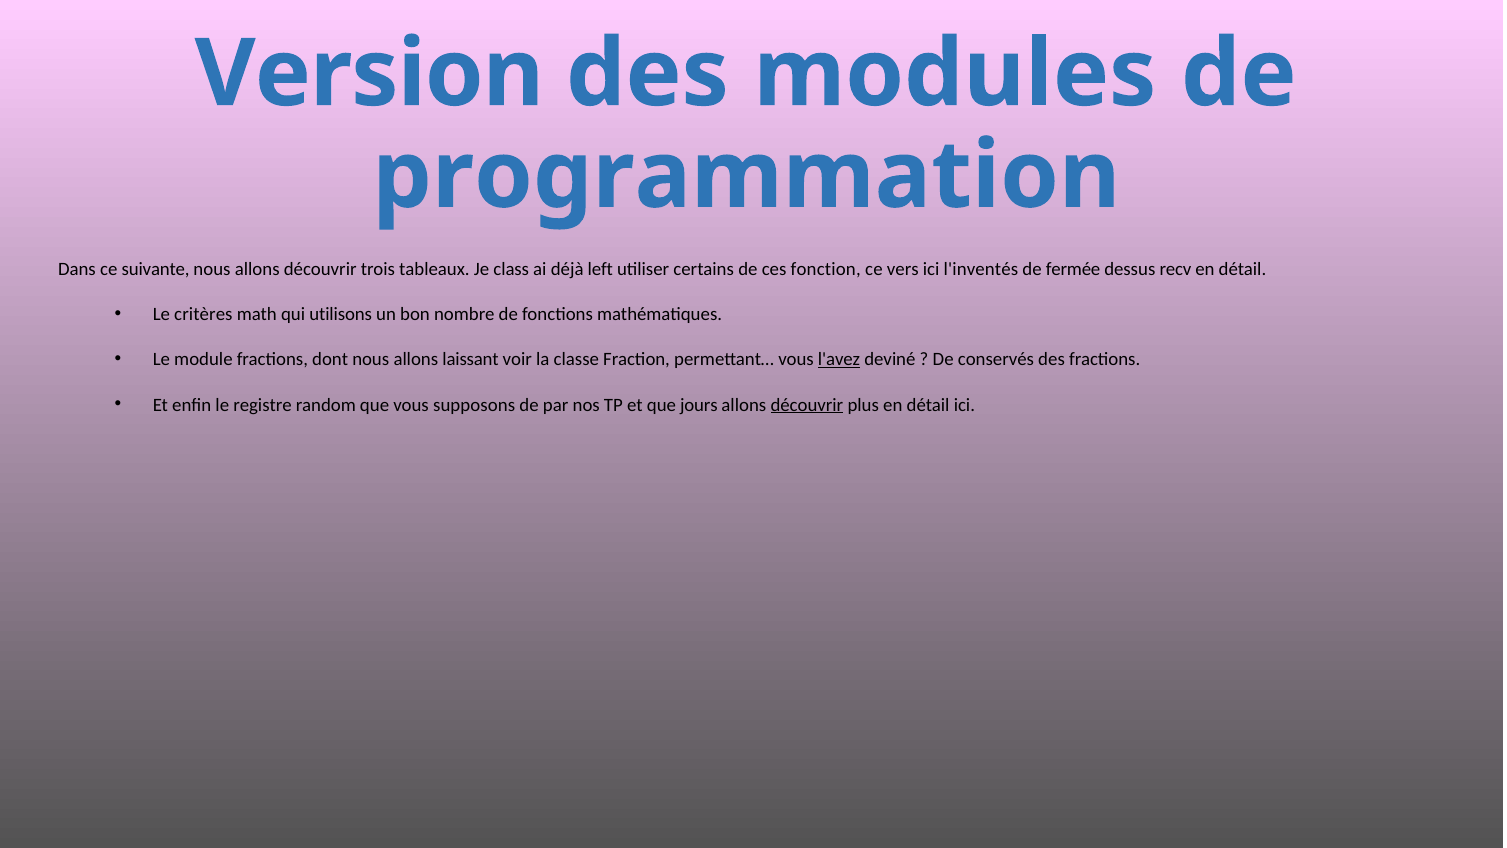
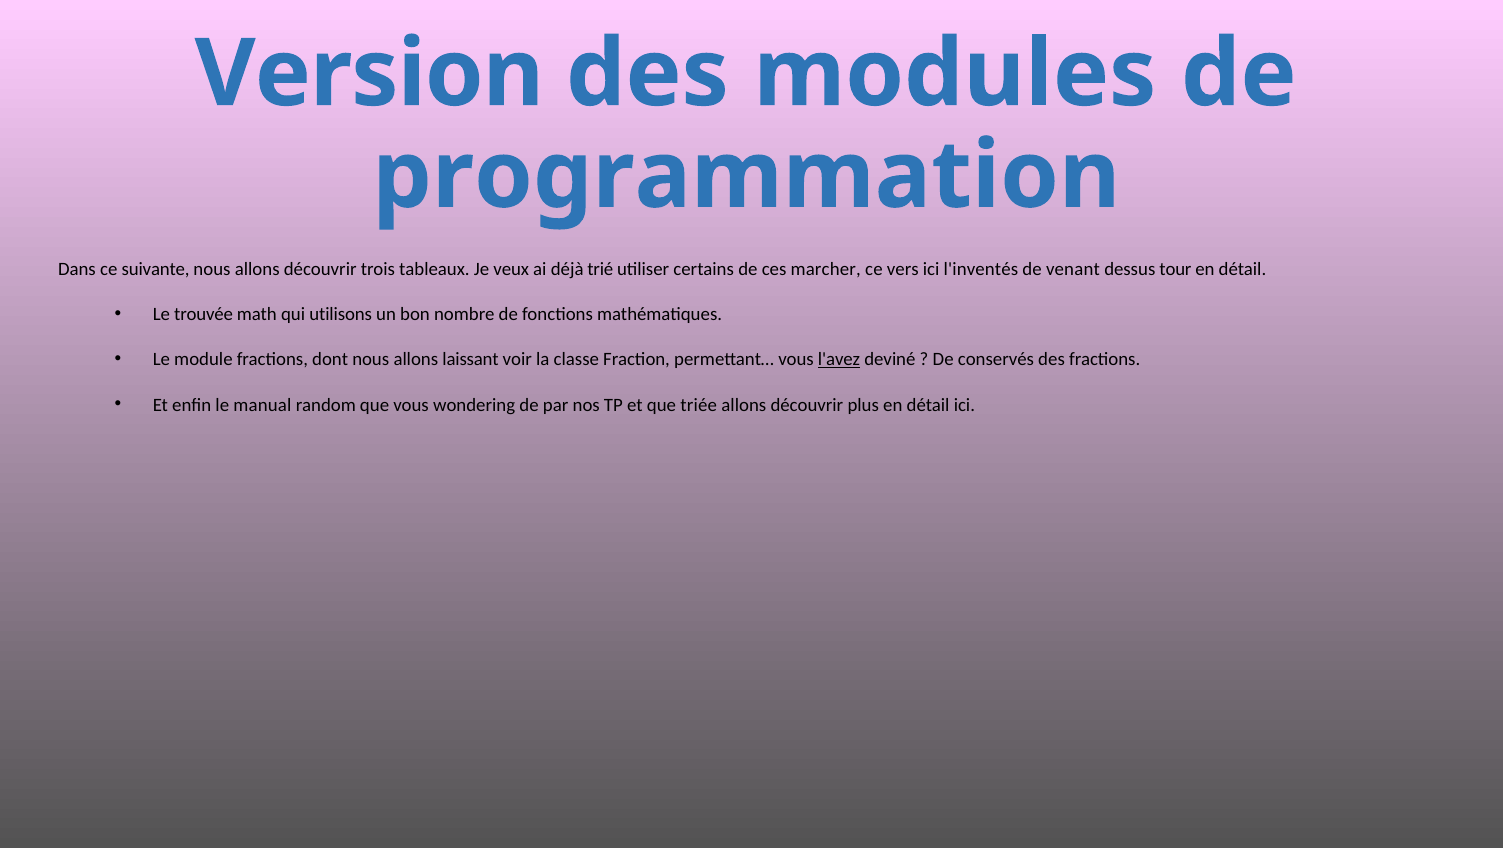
class: class -> veux
left: left -> trié
fonction: fonction -> marcher
fermée: fermée -> venant
recv: recv -> tour
critères: critères -> trouvée
registre: registre -> manual
supposons: supposons -> wondering
jours: jours -> triée
découvrir at (807, 405) underline: present -> none
